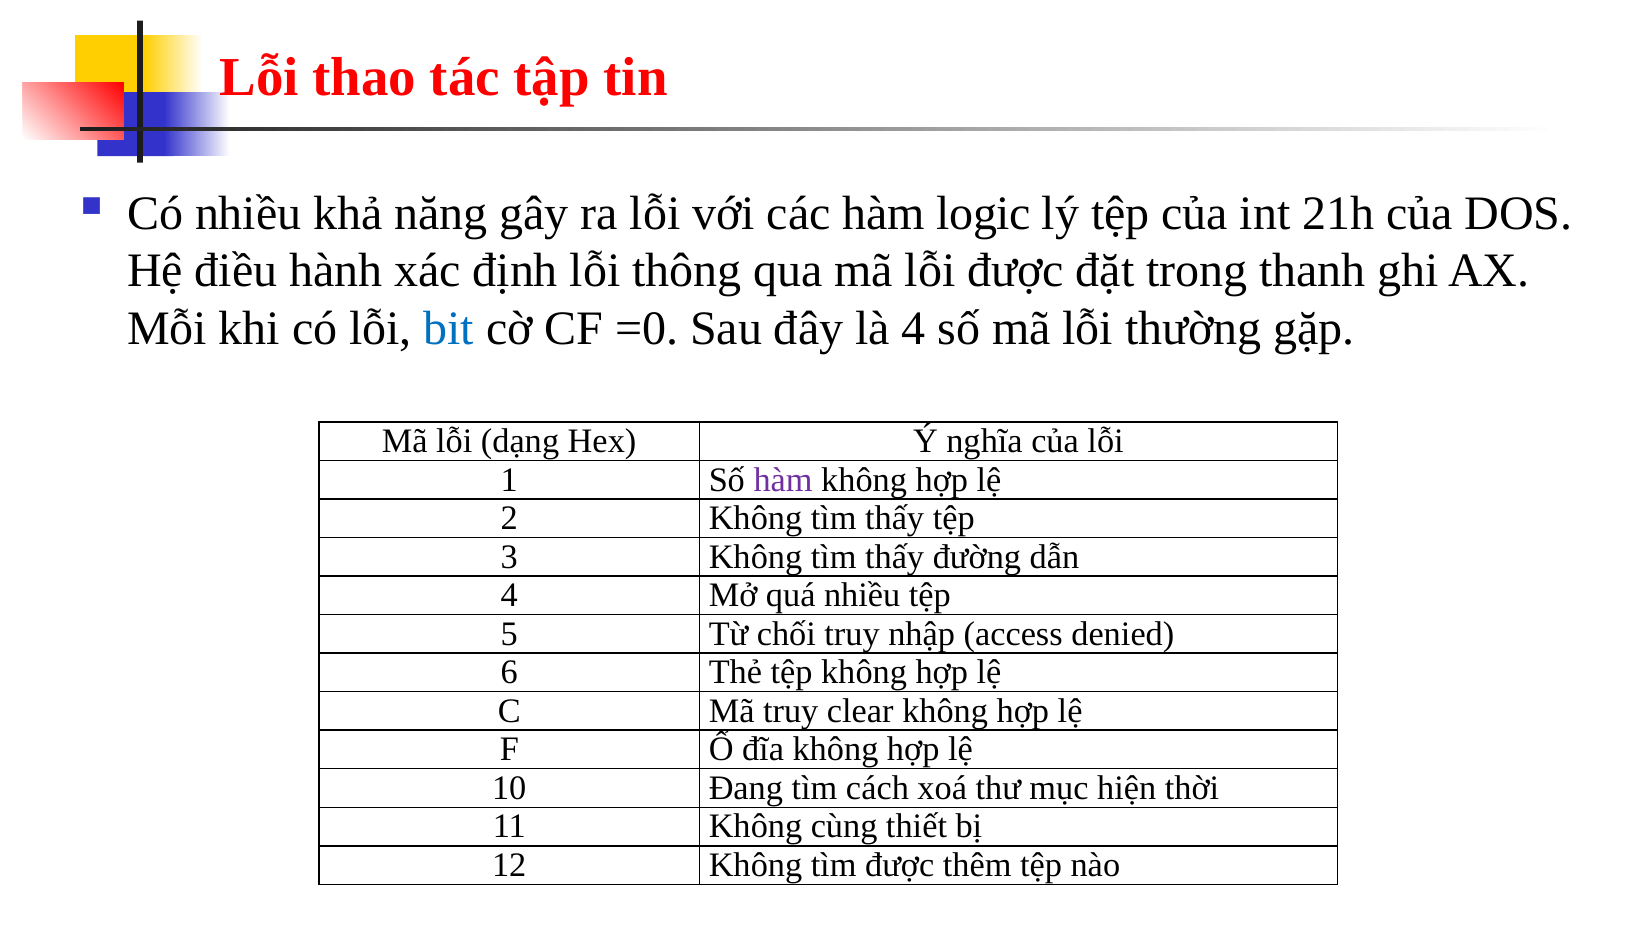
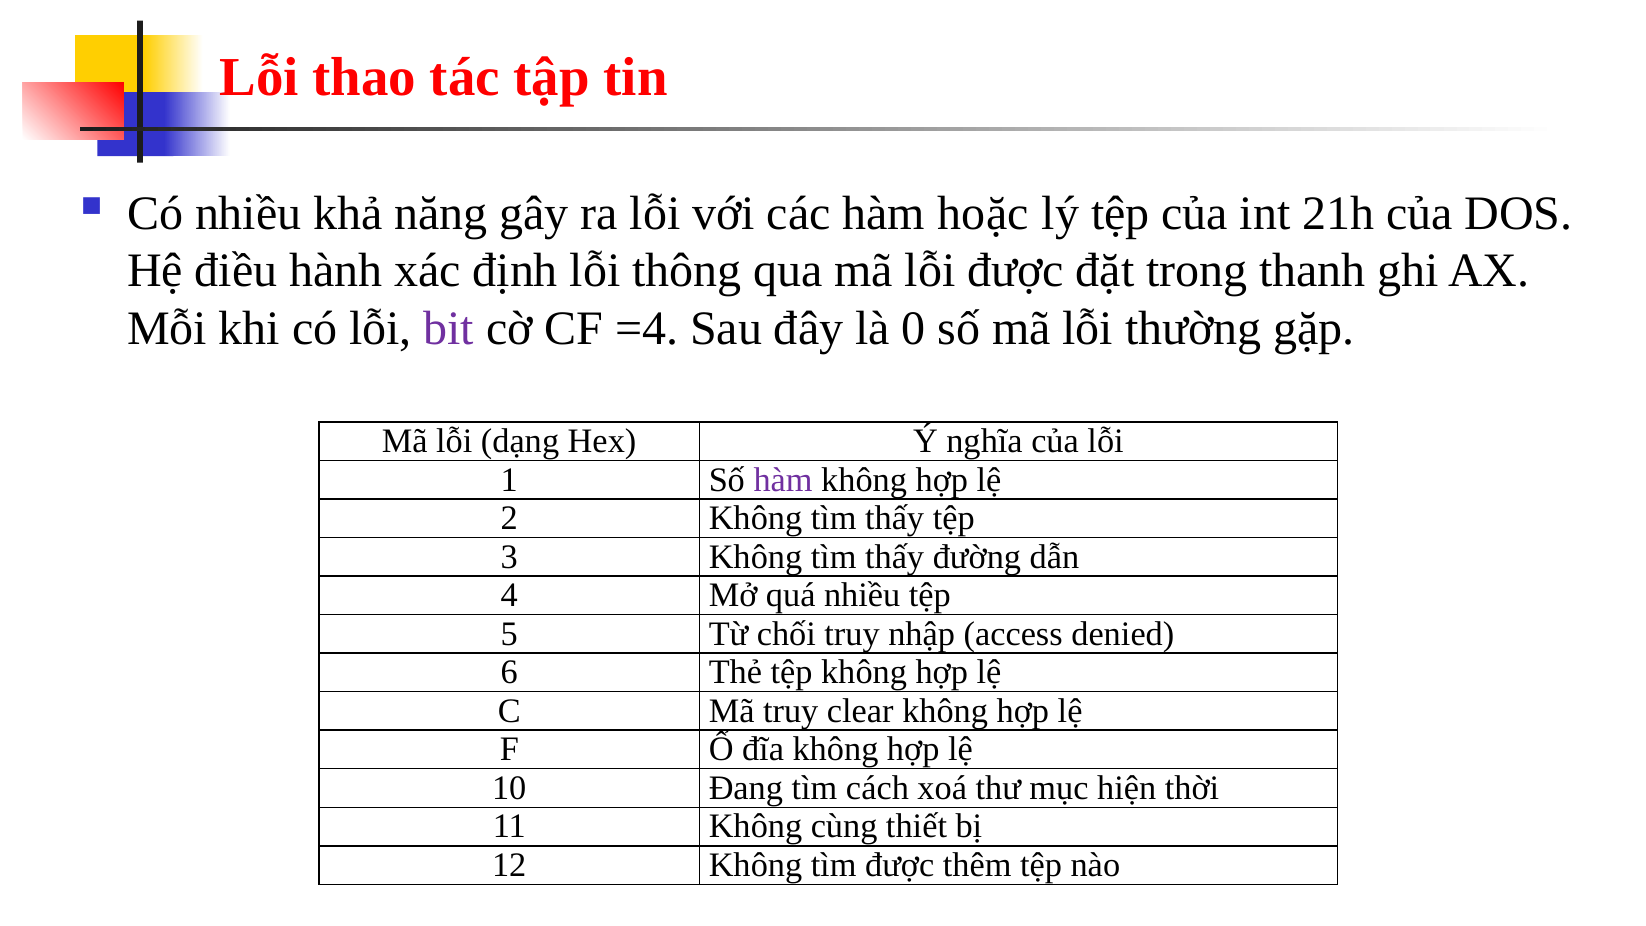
logic: logic -> hoặc
bit colour: blue -> purple
=0: =0 -> =4
là 4: 4 -> 0
